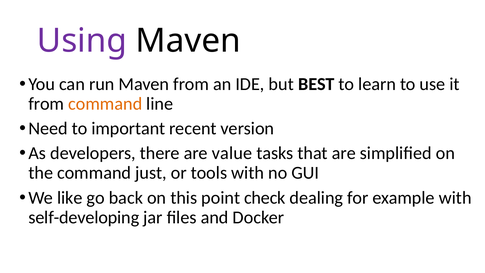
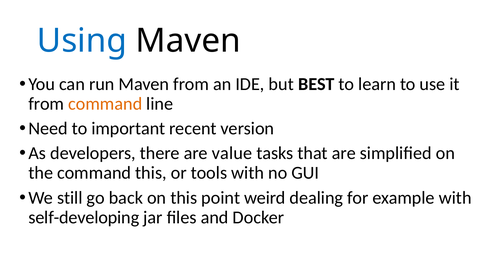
Using colour: purple -> blue
command just: just -> this
like: like -> still
check: check -> weird
